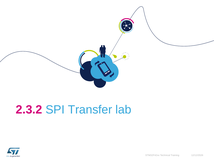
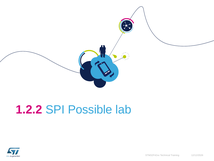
2.3.2: 2.3.2 -> 1.2.2
Transfer: Transfer -> Possible
